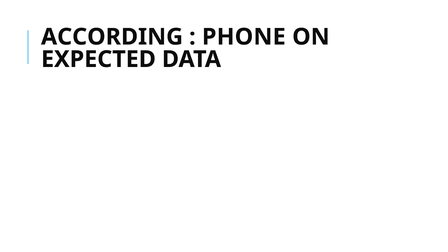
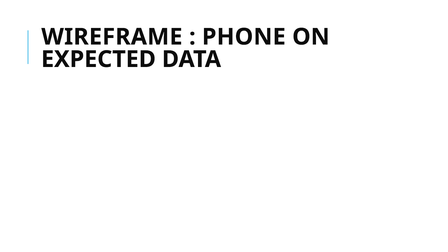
ACCORDING: ACCORDING -> WIREFRAME
